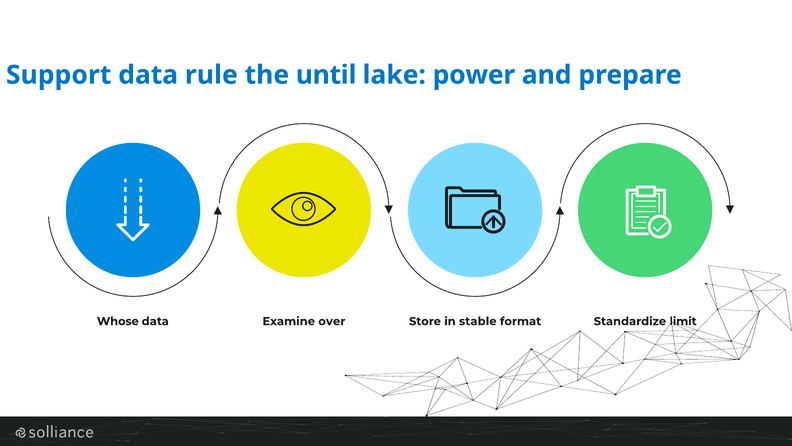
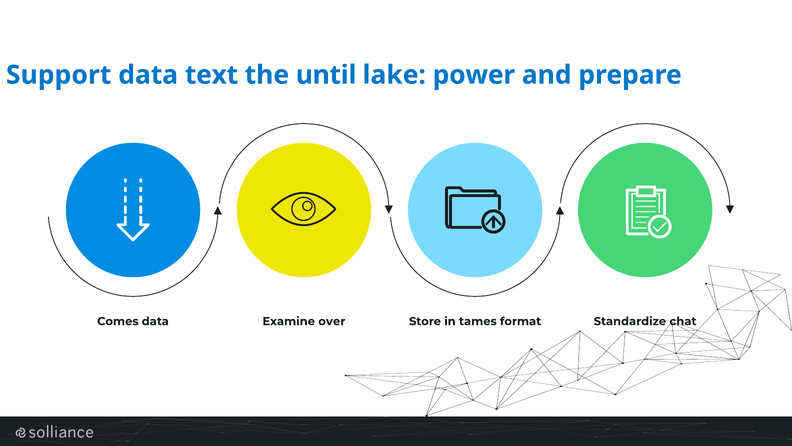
rule: rule -> text
Whose: Whose -> Comes
stable: stable -> tames
limit: limit -> chat
